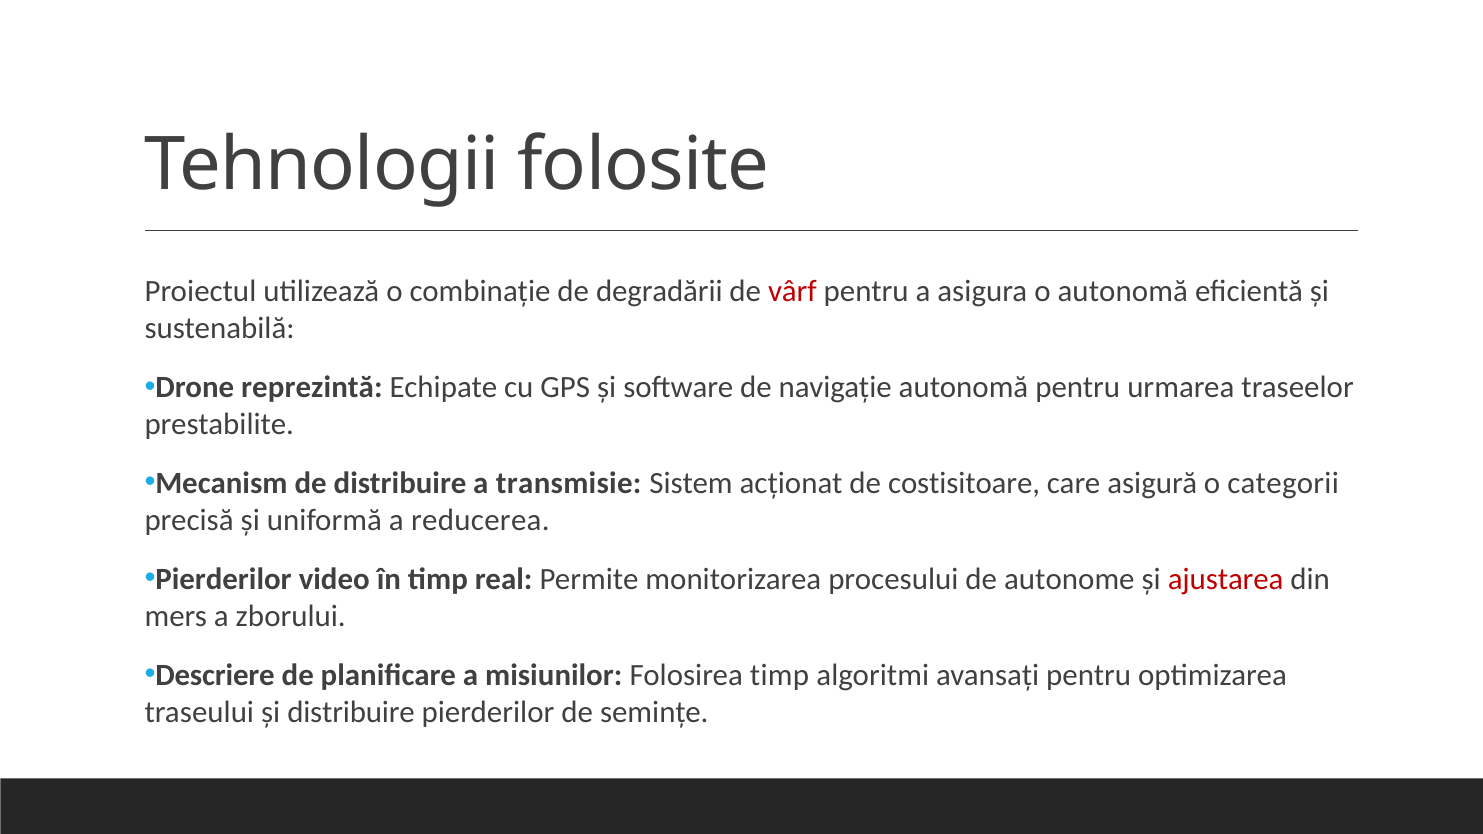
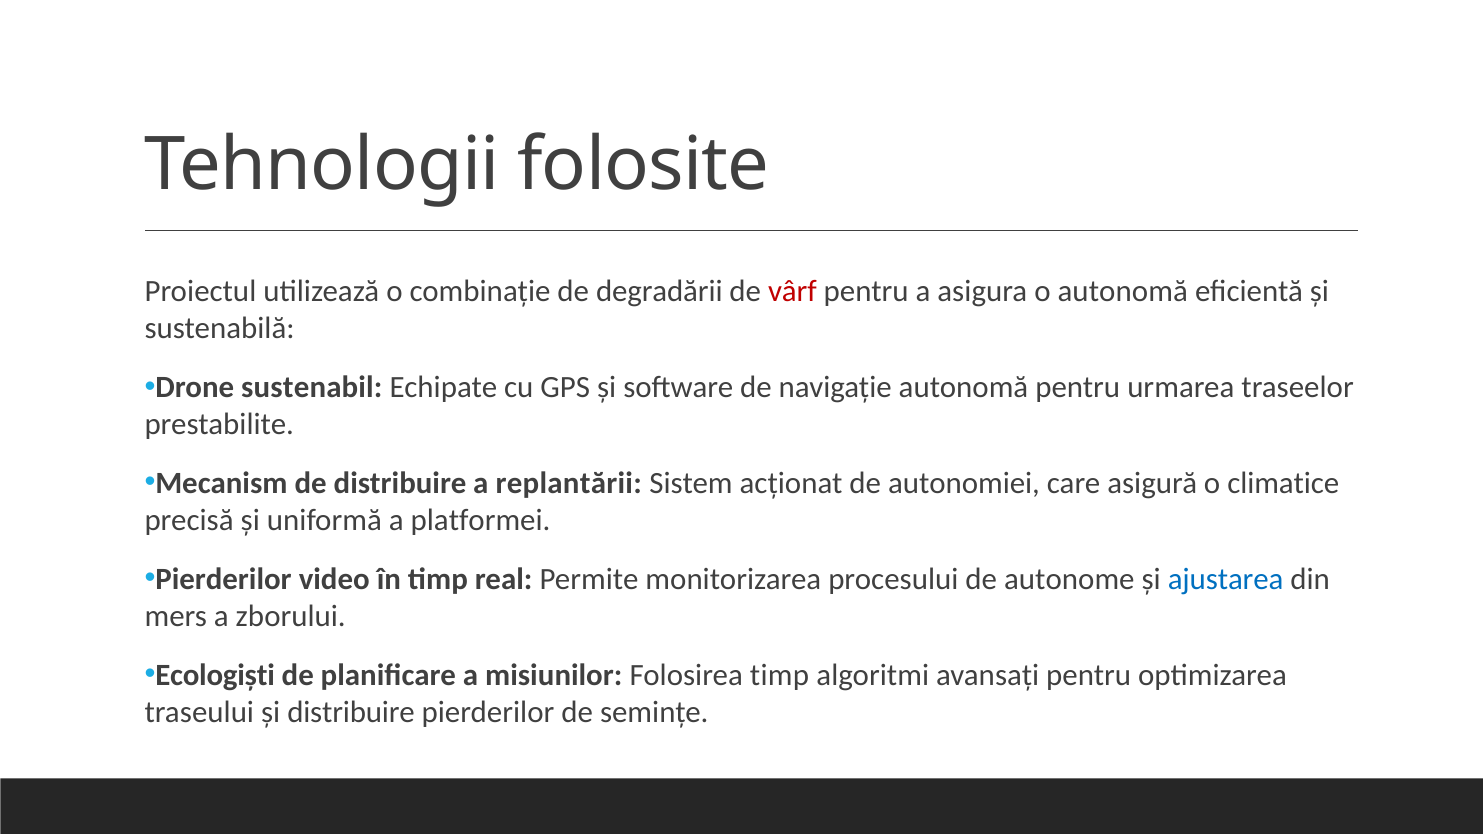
reprezintă: reprezintă -> sustenabil
transmisie: transmisie -> replantării
costisitoare: costisitoare -> autonomiei
categorii: categorii -> climatice
reducerea: reducerea -> platformei
ajustarea colour: red -> blue
Descriere: Descriere -> Ecologiști
